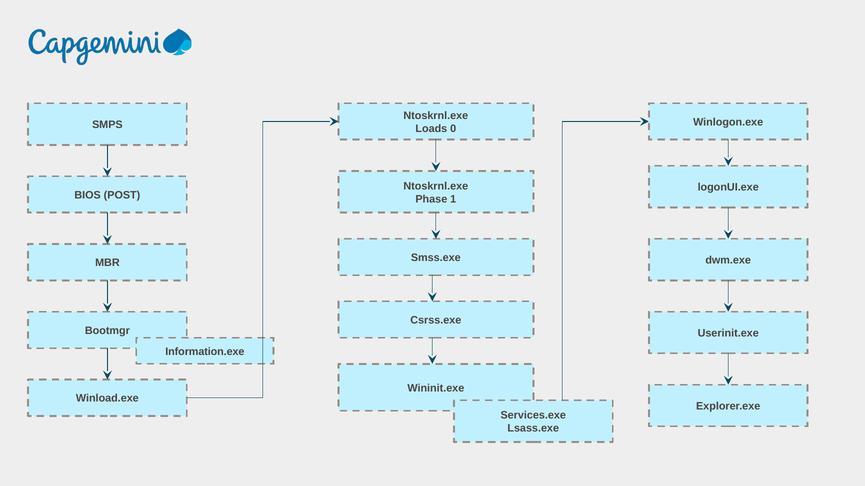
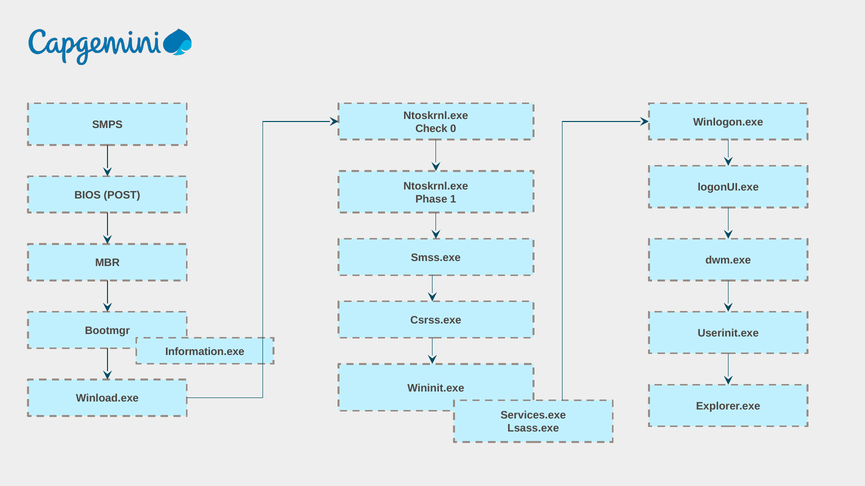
Loads: Loads -> Check
